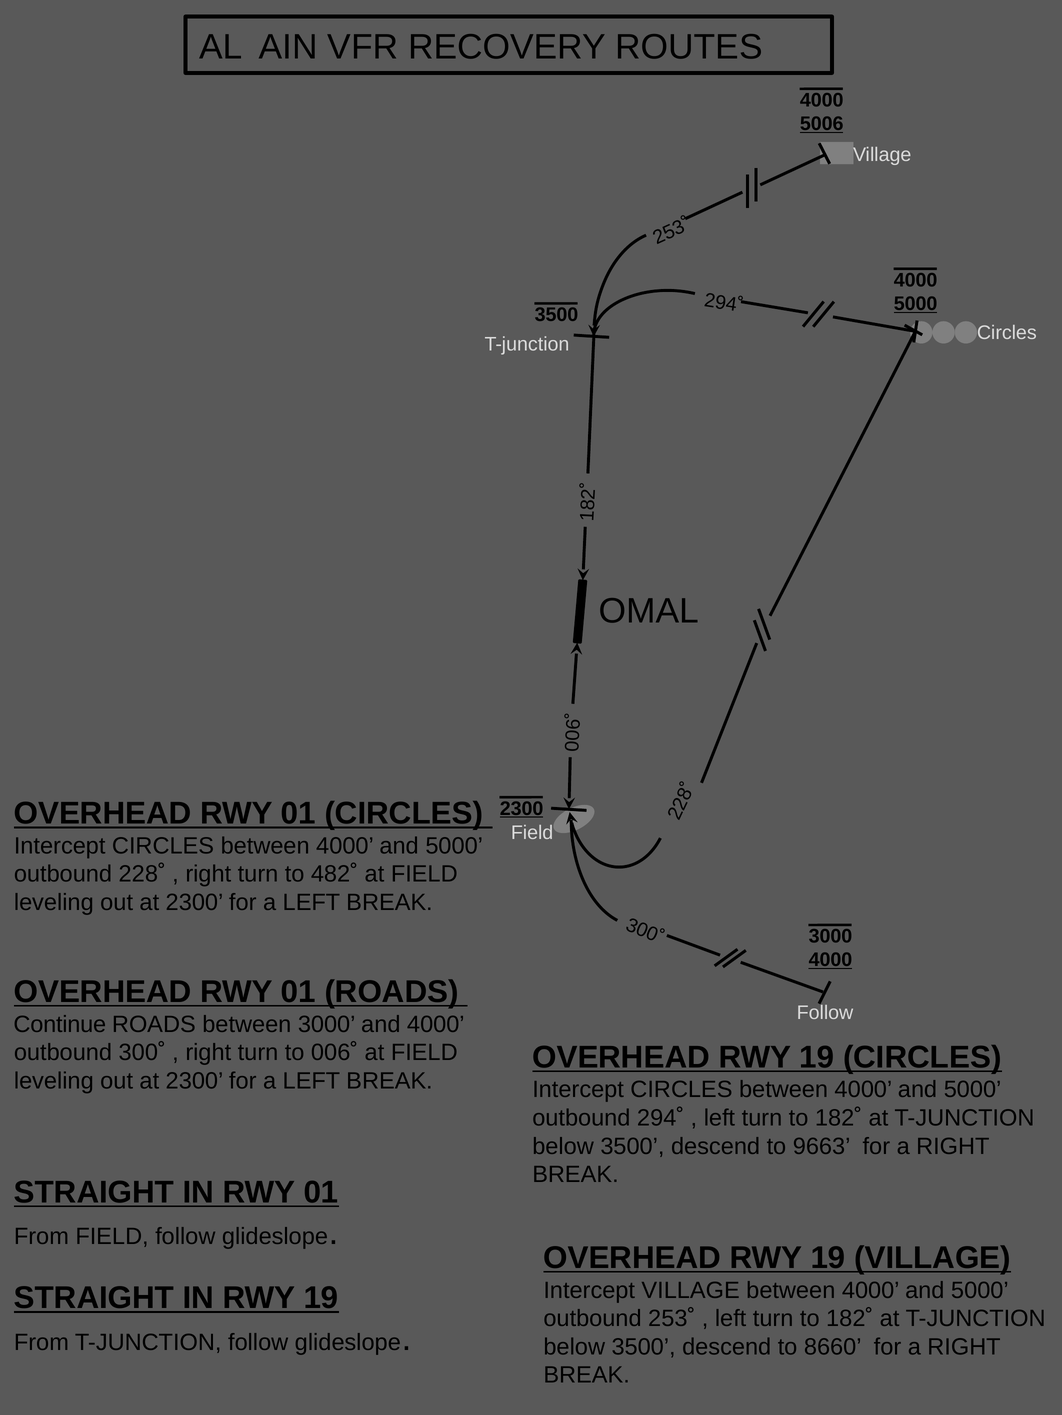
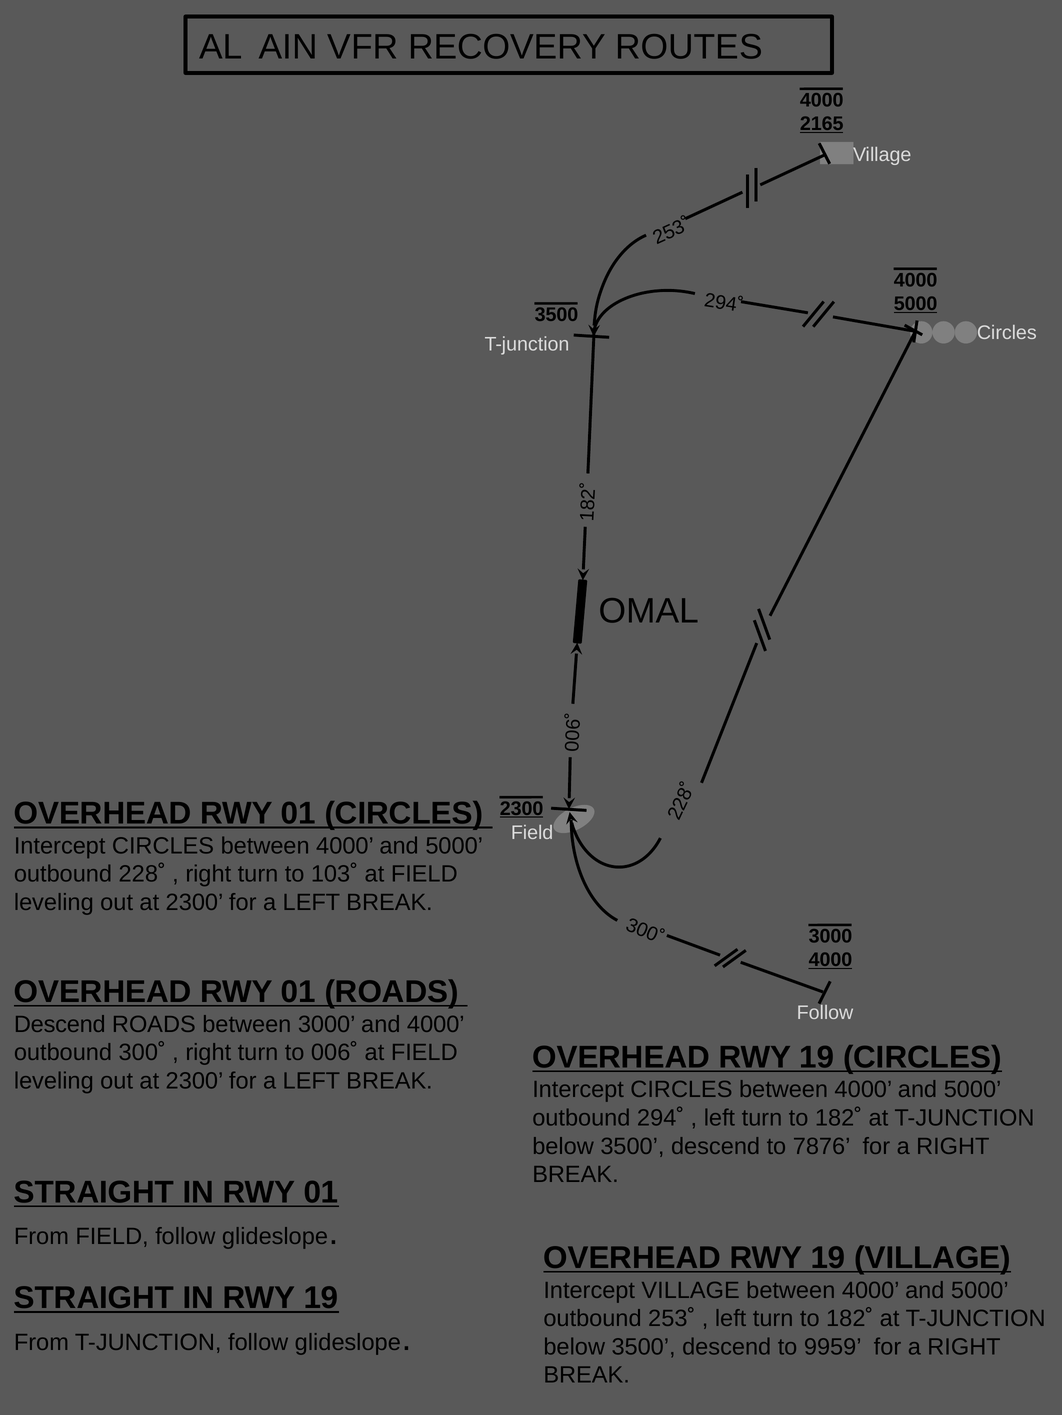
5006: 5006 -> 2165
482˚: 482˚ -> 103˚
Continue at (60, 1025): Continue -> Descend
9663: 9663 -> 7876
8660: 8660 -> 9959
